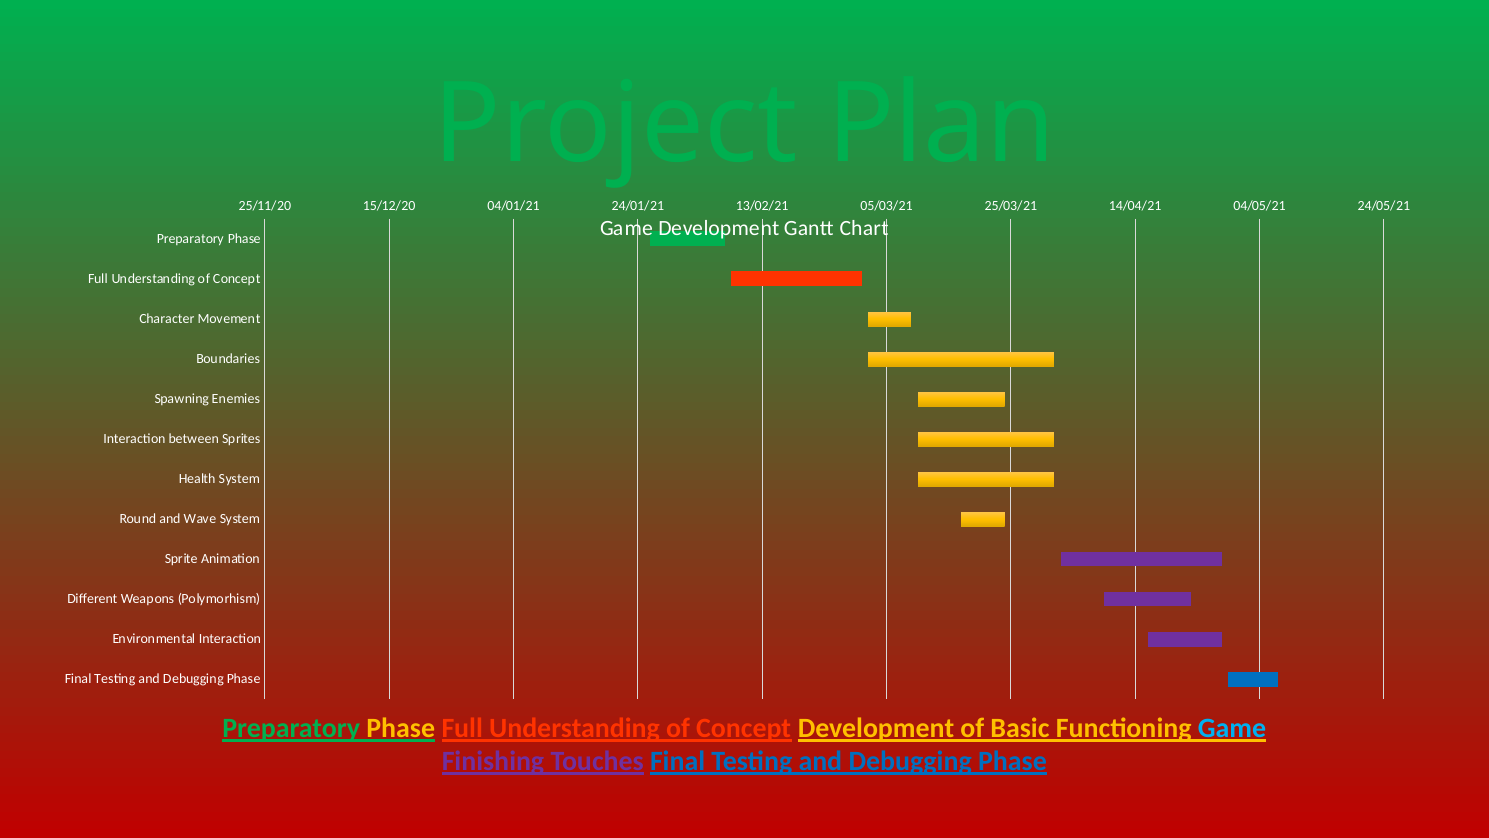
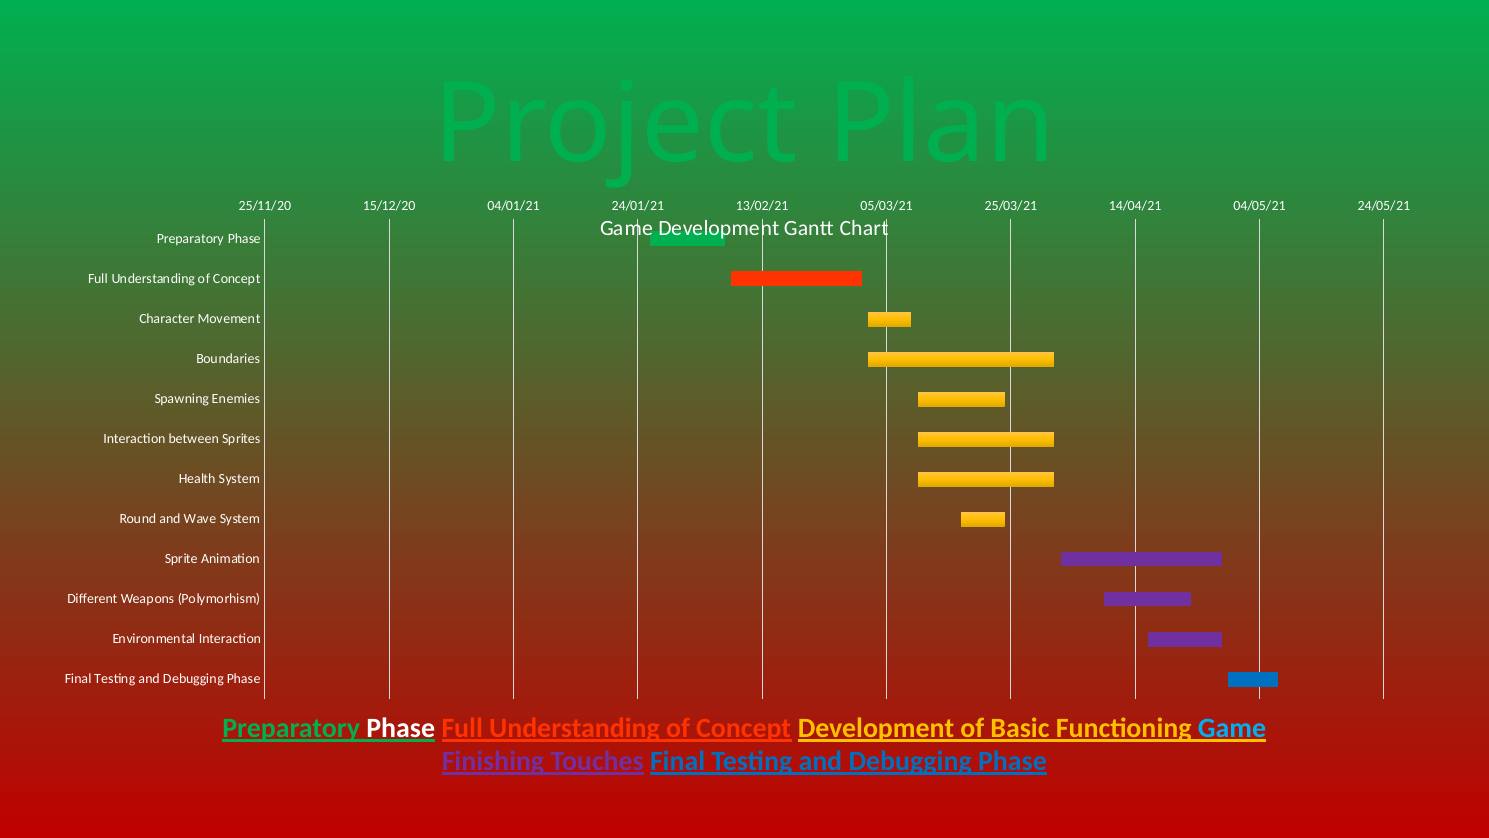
Phase at (401, 728) colour: yellow -> white
